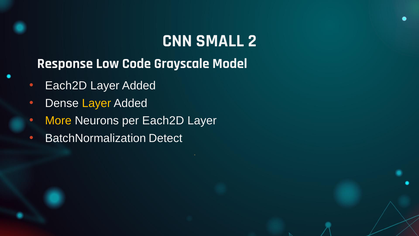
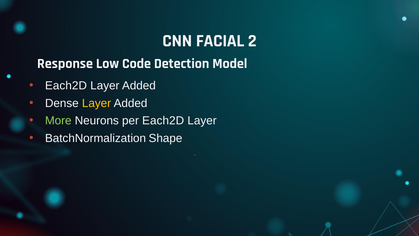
SMALL: SMALL -> FACIAL
Grayscale: Grayscale -> Detection
More colour: yellow -> light green
Detect: Detect -> Shape
